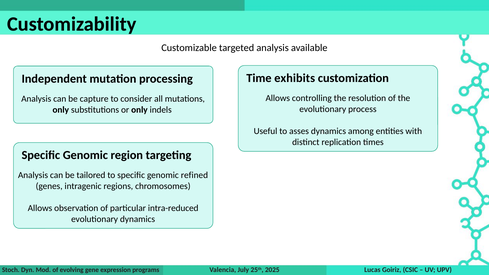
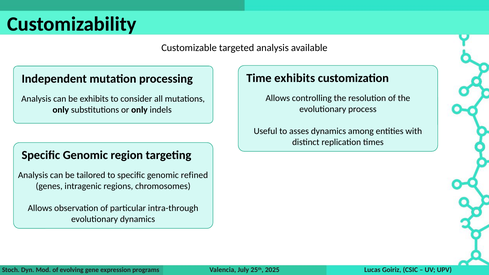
be capture: capture -> exhibits
intra-reduced: intra-reduced -> intra-through
